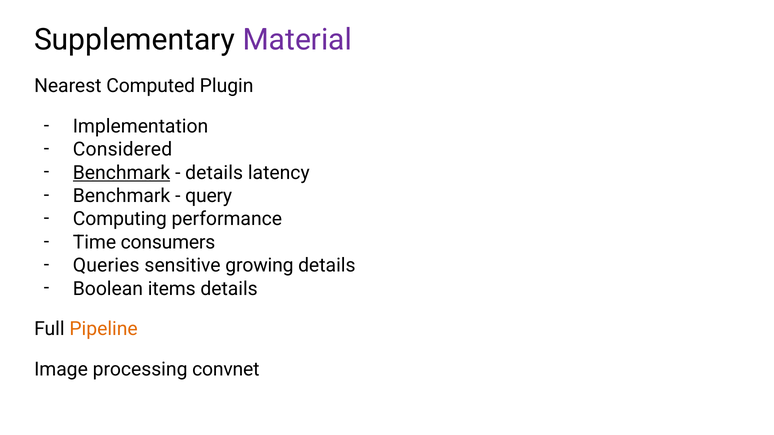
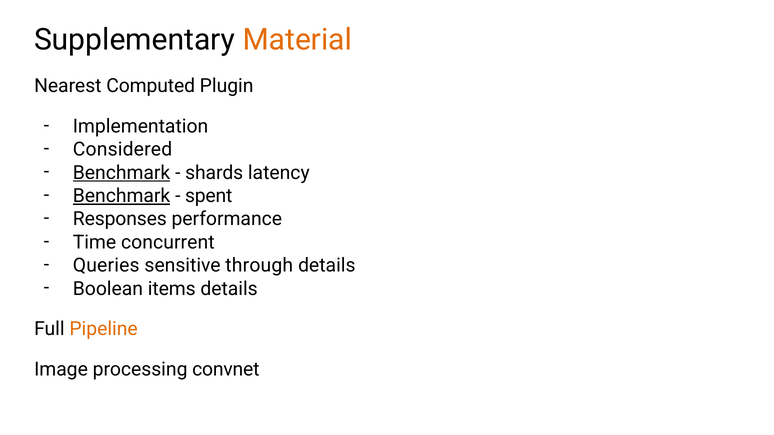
Material colour: purple -> orange
details at (214, 173): details -> shards
Benchmark at (122, 196) underline: none -> present
query: query -> spent
Computing: Computing -> Responses
consumers: consumers -> concurrent
growing: growing -> through
